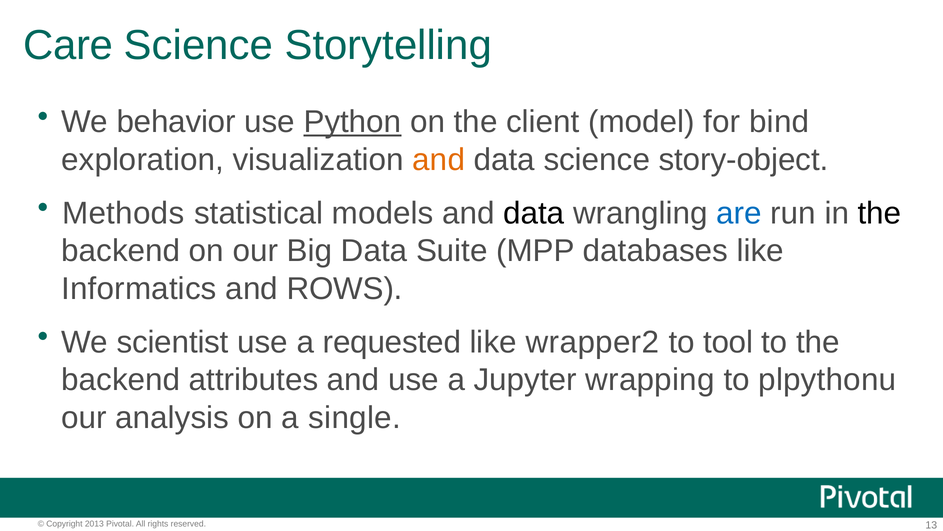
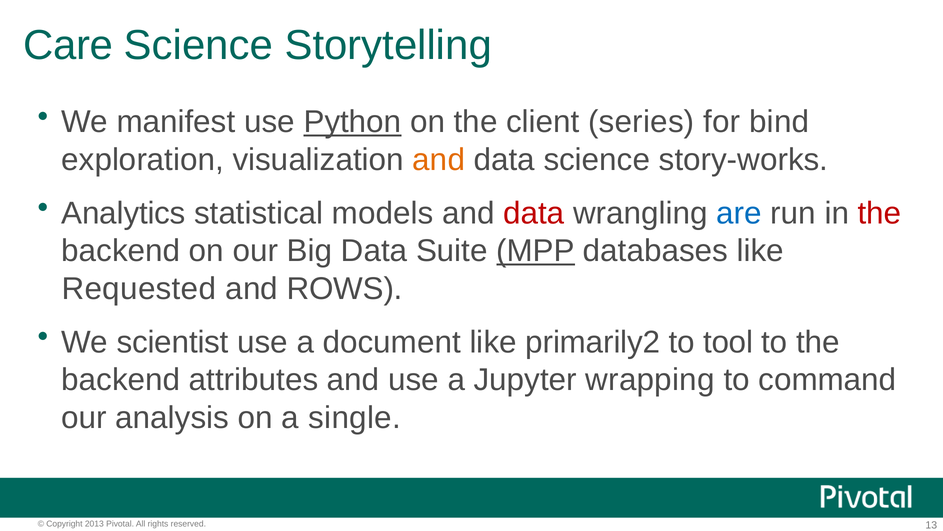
behavior: behavior -> manifest
model: model -> series
story-object: story-object -> story-works
Methods: Methods -> Analytics
data at (534, 213) colour: black -> red
the at (880, 213) colour: black -> red
MPP underline: none -> present
Informatics: Informatics -> Requested
requested: requested -> document
wrapper2: wrapper2 -> primarily2
plpythonu: plpythonu -> command
